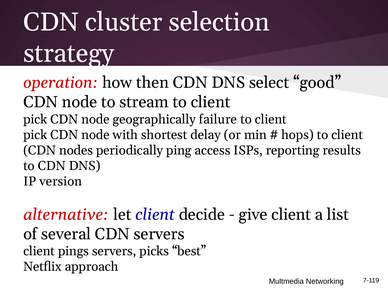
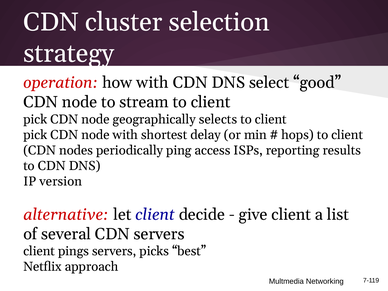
how then: then -> with
failure: failure -> selects
